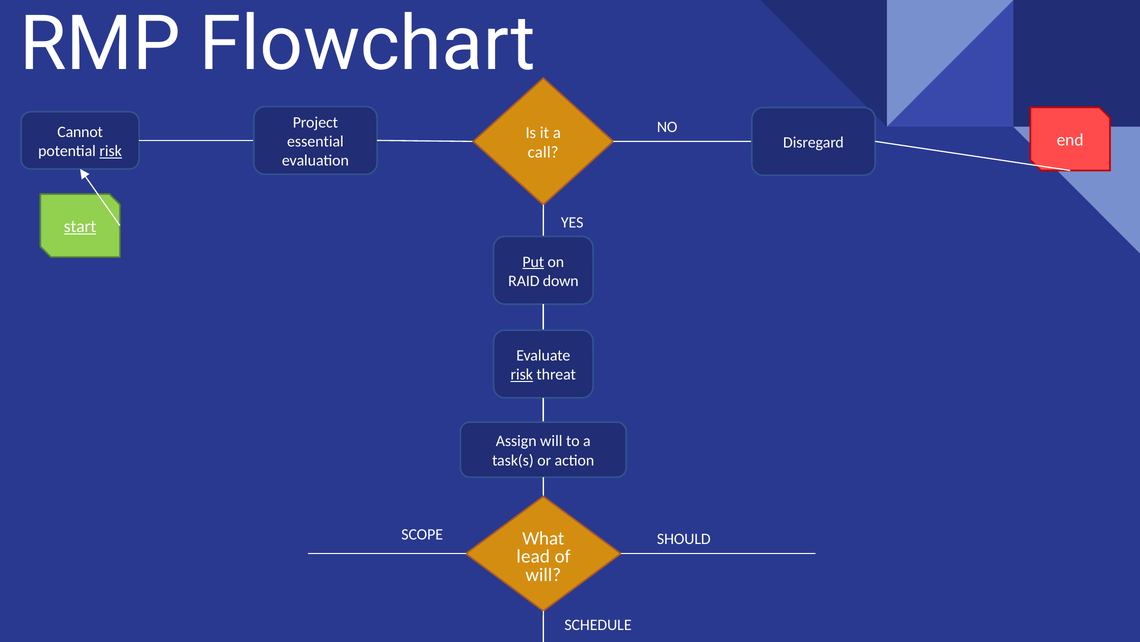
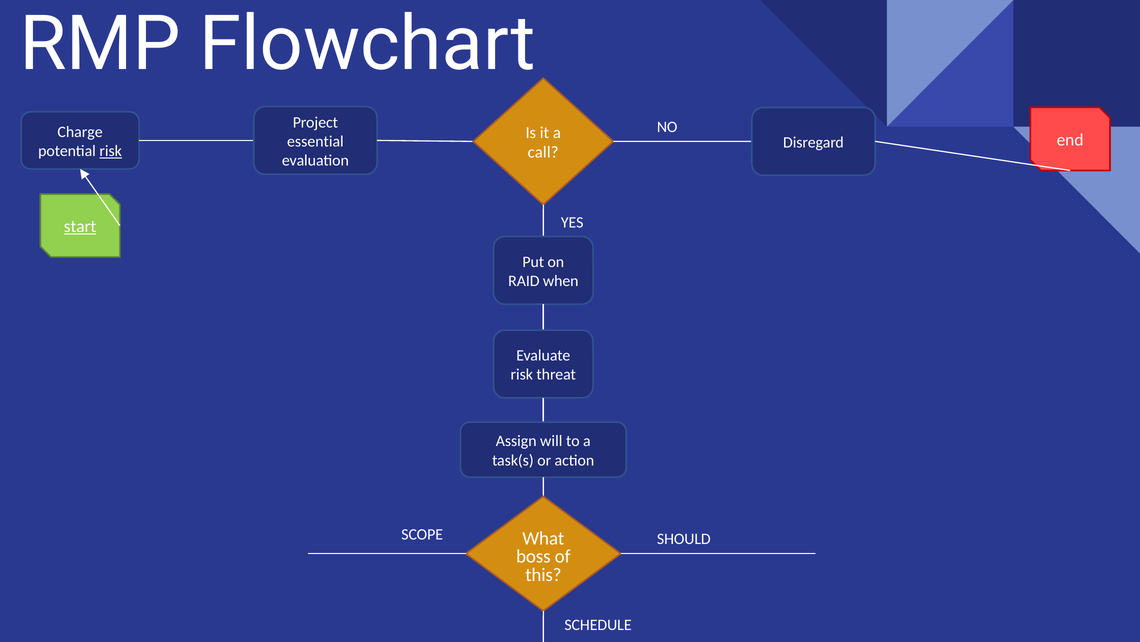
Cannot: Cannot -> Charge
Put underline: present -> none
down: down -> when
risk at (522, 374) underline: present -> none
lead: lead -> boss
will at (543, 574): will -> this
